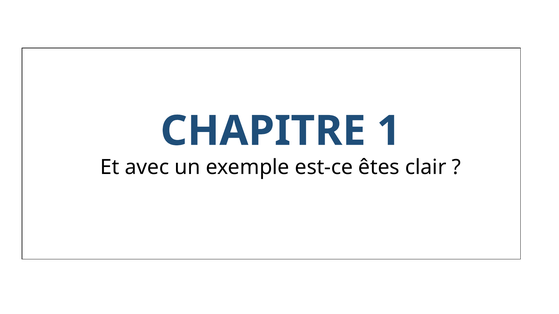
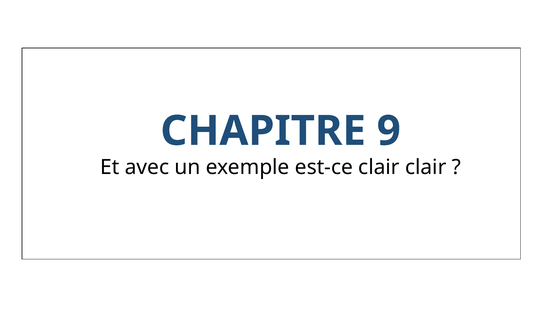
1: 1 -> 9
est-ce êtes: êtes -> clair
